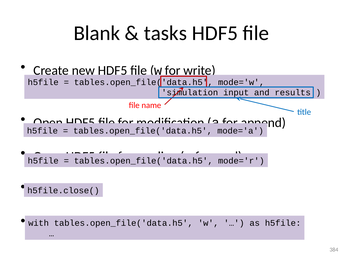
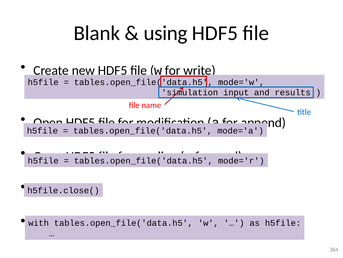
tasks: tasks -> using
